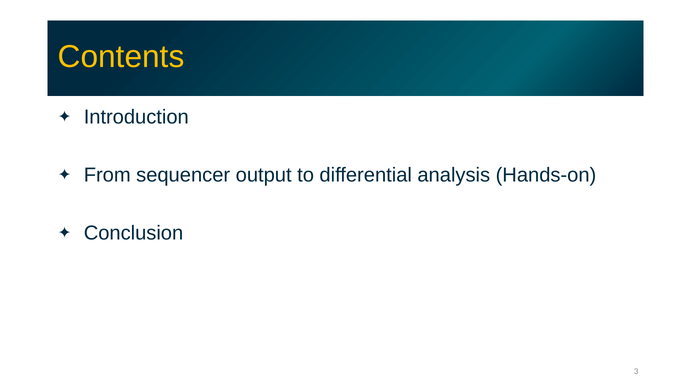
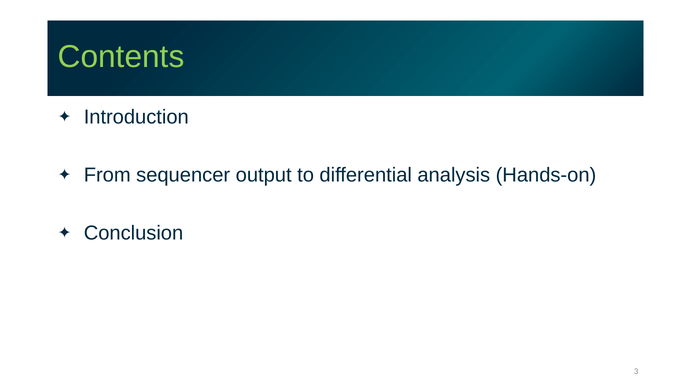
Contents colour: yellow -> light green
